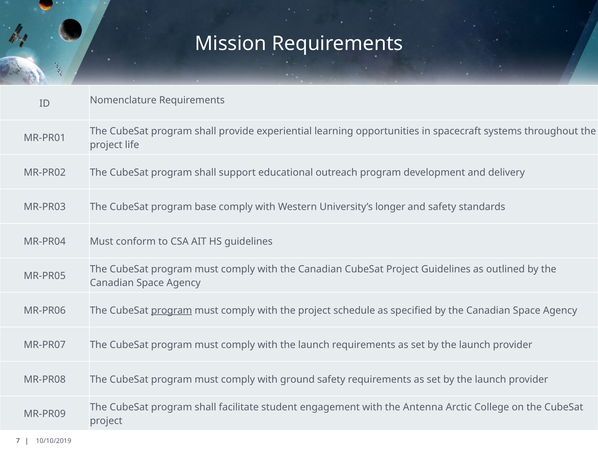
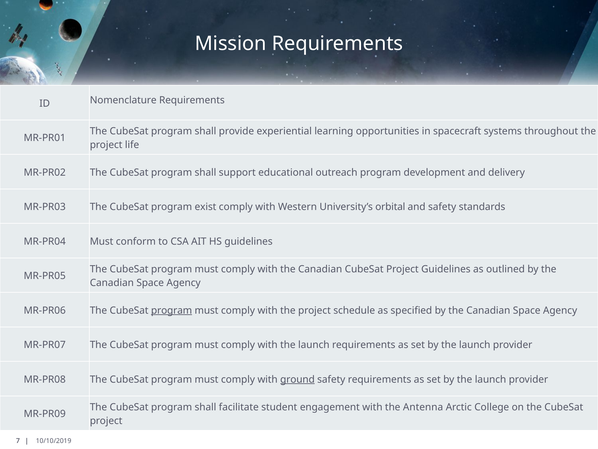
base: base -> exist
longer: longer -> orbital
ground underline: none -> present
